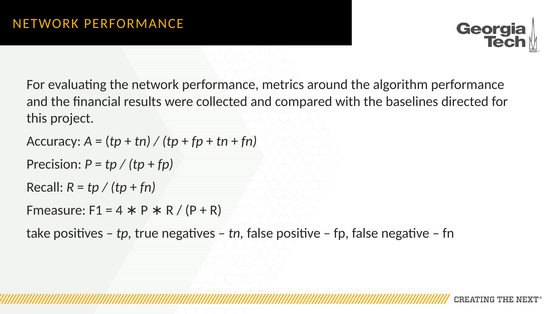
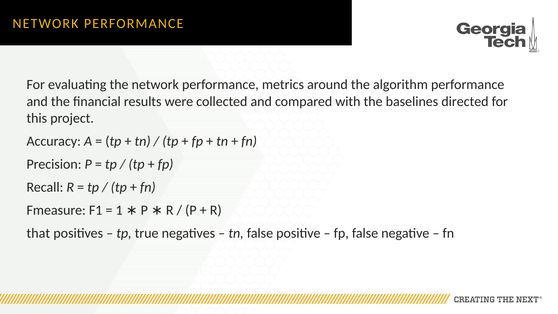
4: 4 -> 1
take: take -> that
